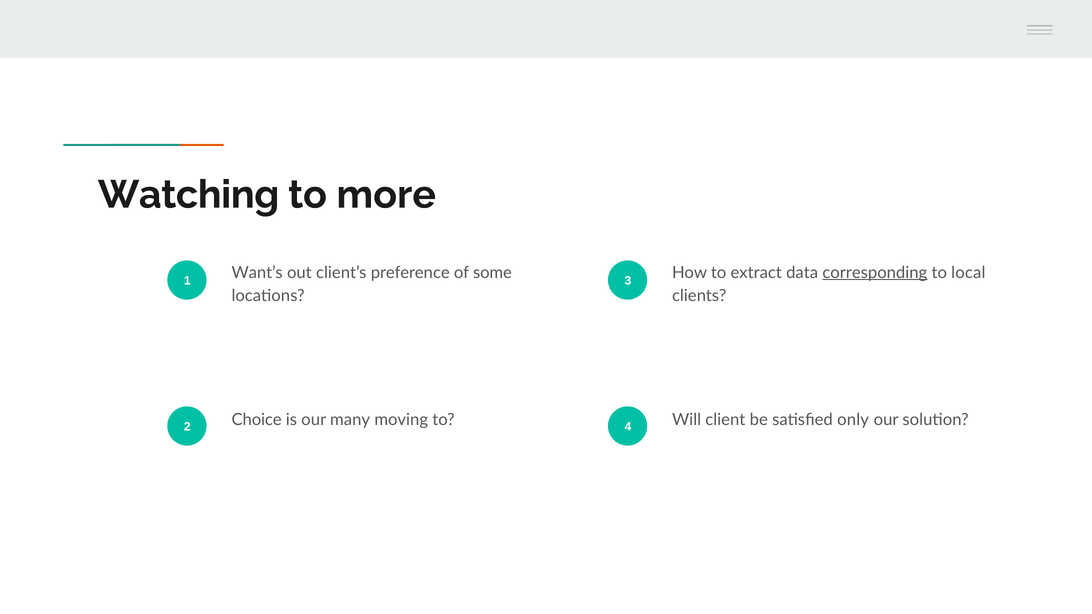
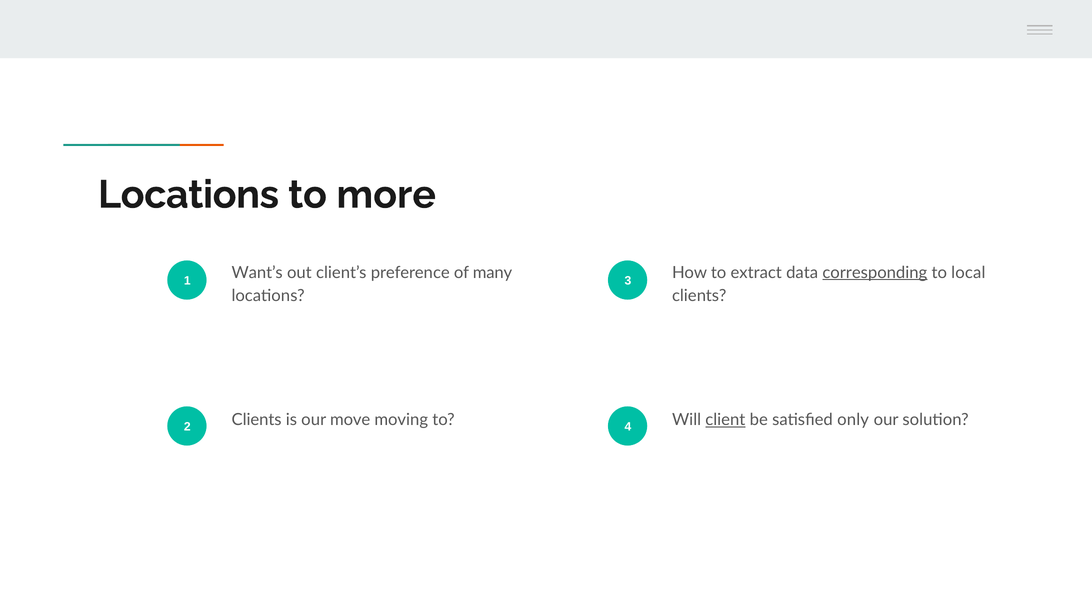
Watching at (189, 195): Watching -> Locations
some: some -> many
2 Choice: Choice -> Clients
many: many -> move
client underline: none -> present
